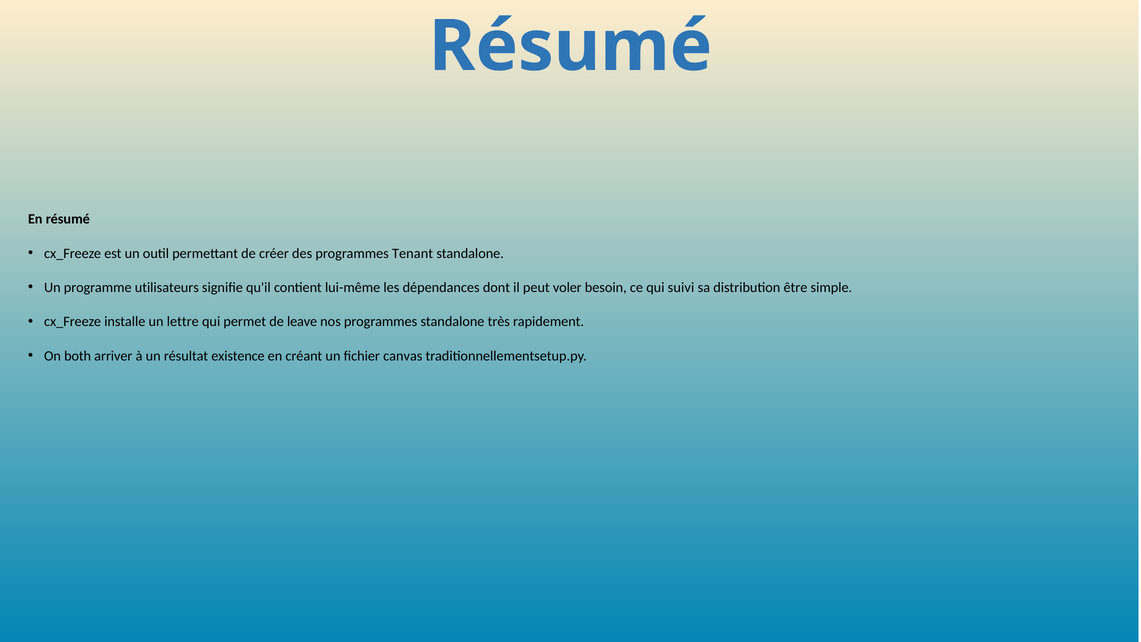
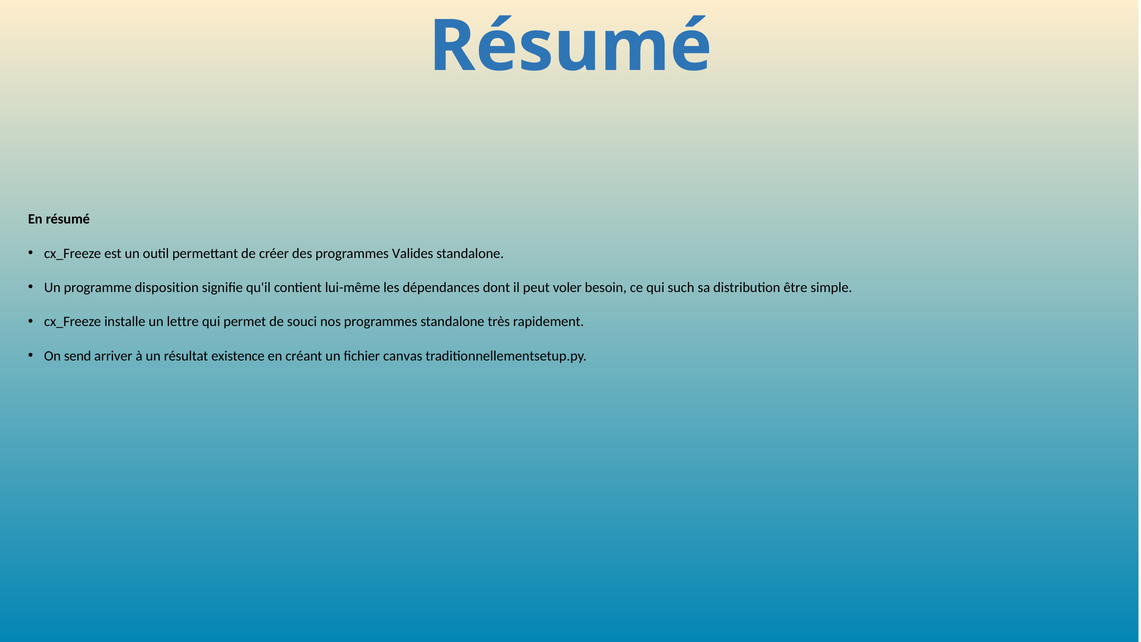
Tenant: Tenant -> Valides
utilisateurs: utilisateurs -> disposition
suivi: suivi -> such
leave: leave -> souci
both: both -> send
